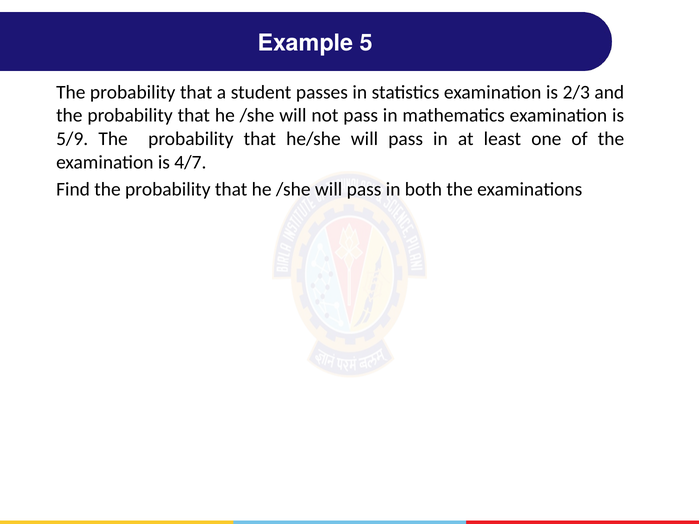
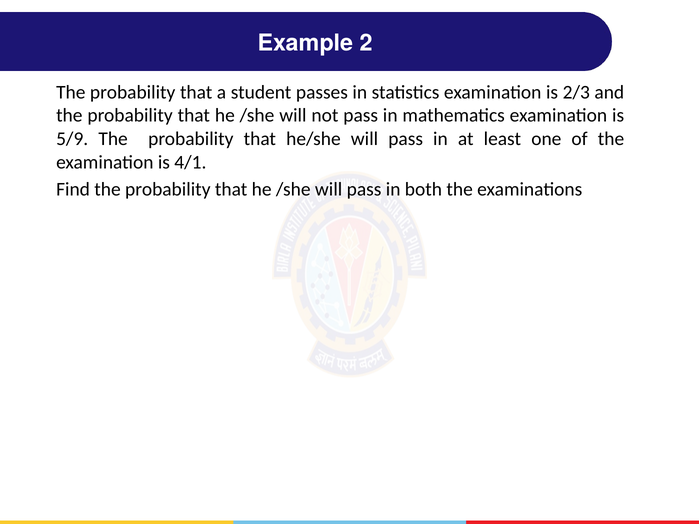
5: 5 -> 2
4/7: 4/7 -> 4/1
